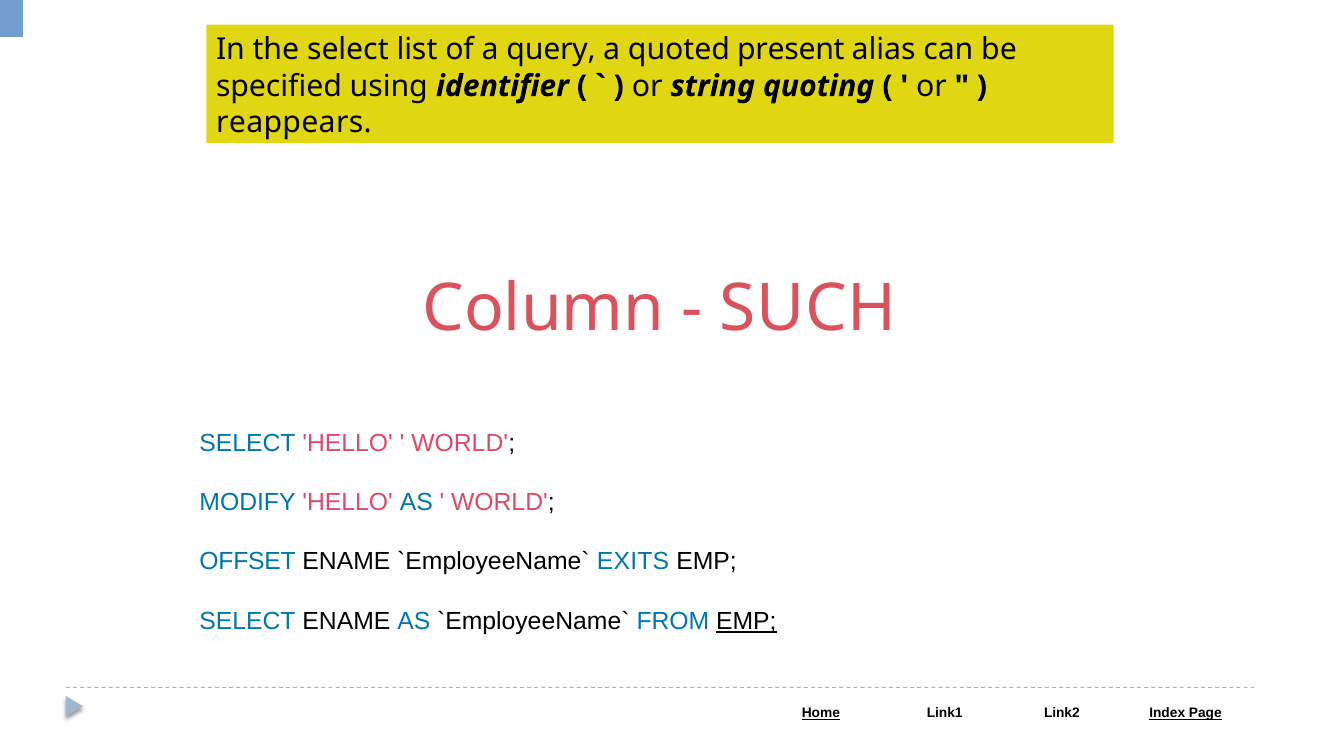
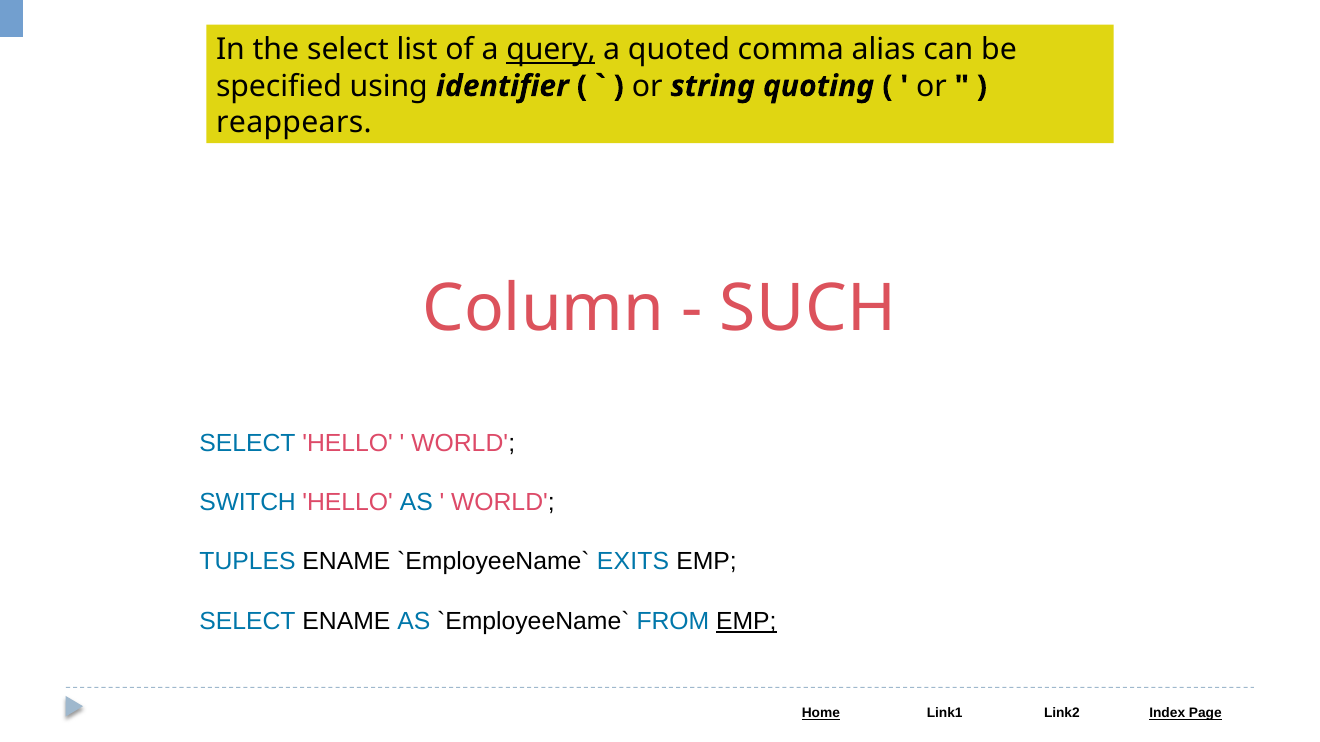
query underline: none -> present
present: present -> comma
MODIFY: MODIFY -> SWITCH
OFFSET: OFFSET -> TUPLES
